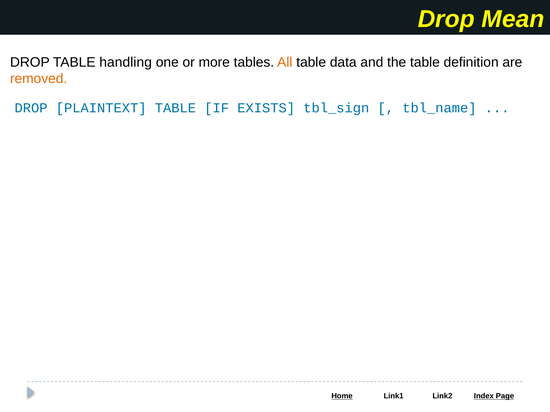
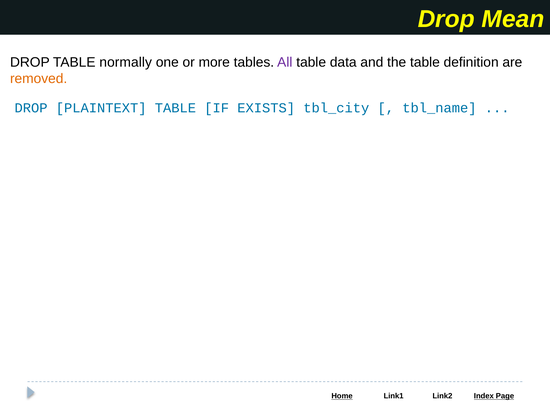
handling: handling -> normally
All colour: orange -> purple
tbl_sign: tbl_sign -> tbl_city
